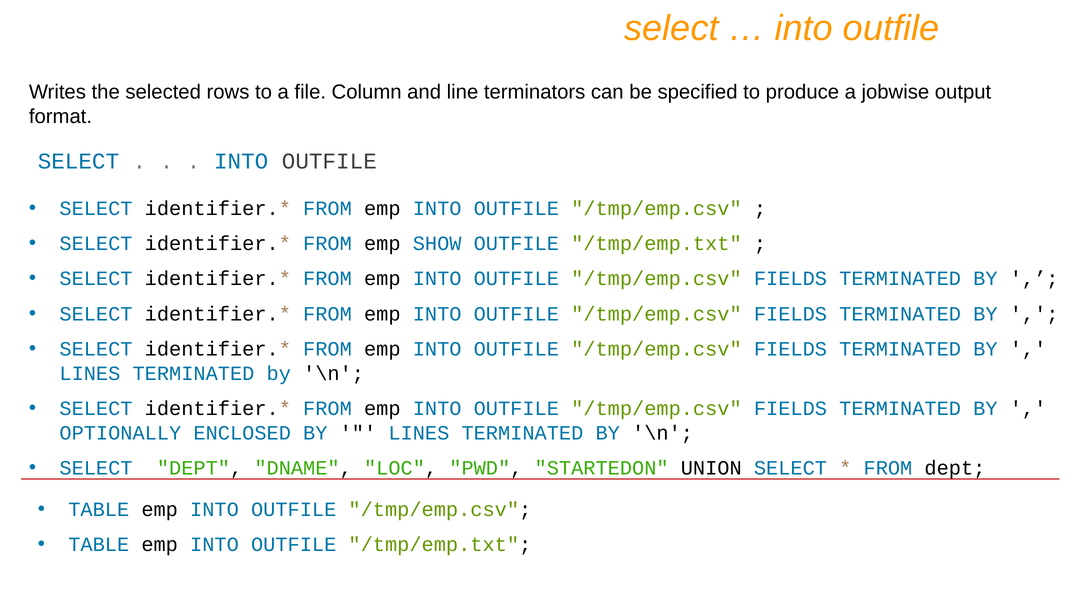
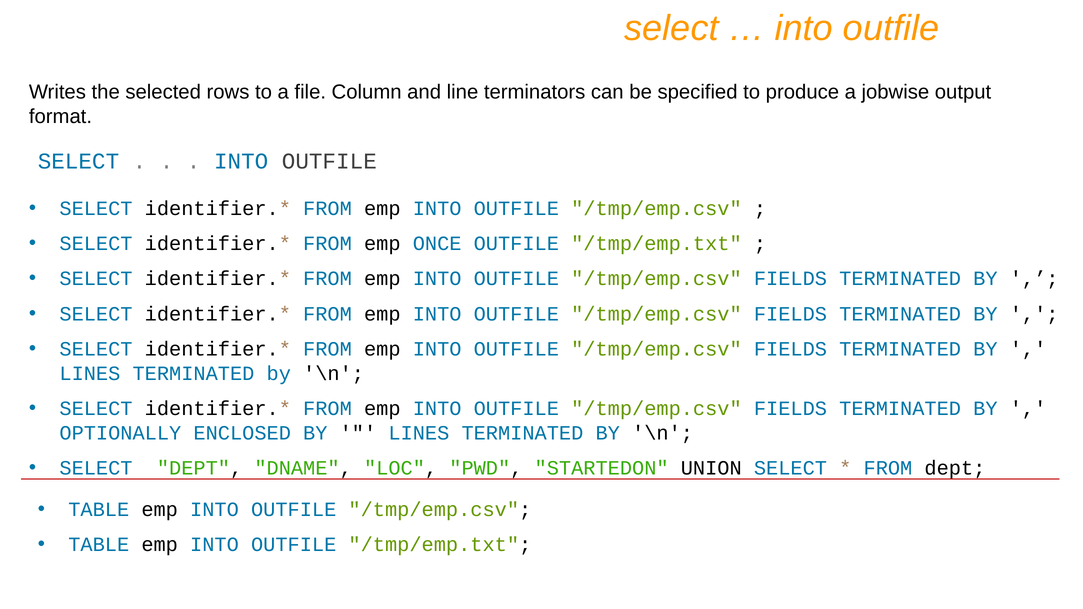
SHOW: SHOW -> ONCE
